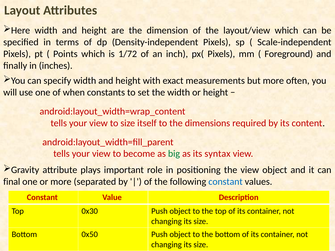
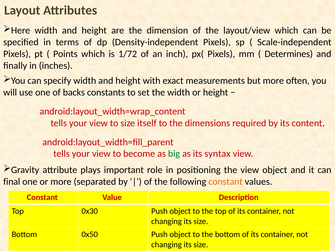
Foreground: Foreground -> Determines
when: when -> backs
constant at (226, 182) colour: blue -> orange
